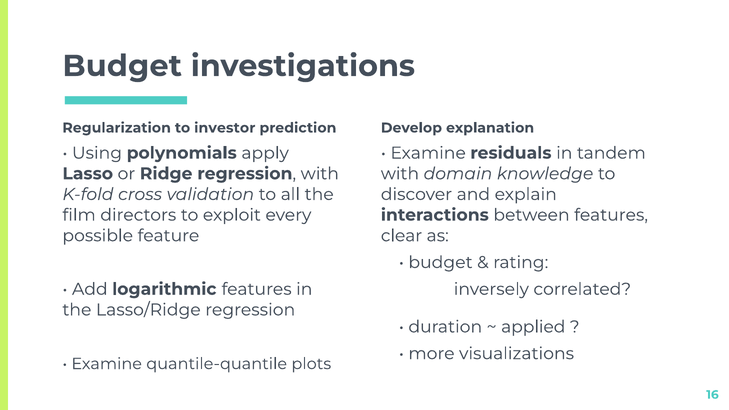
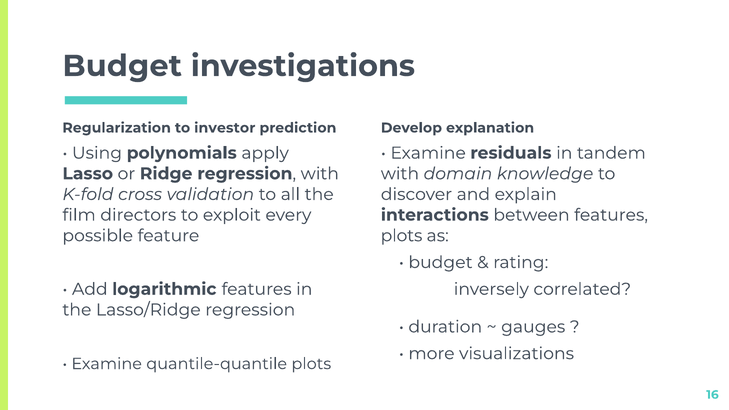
clear at (401, 236): clear -> plots
applied: applied -> gauges
